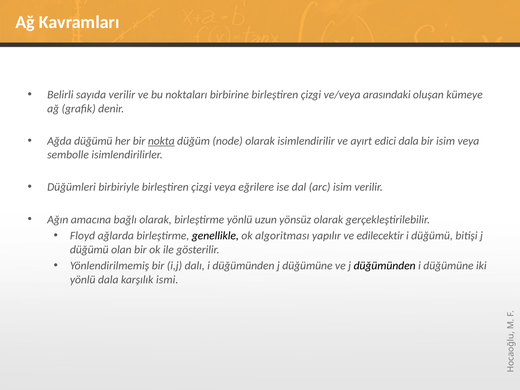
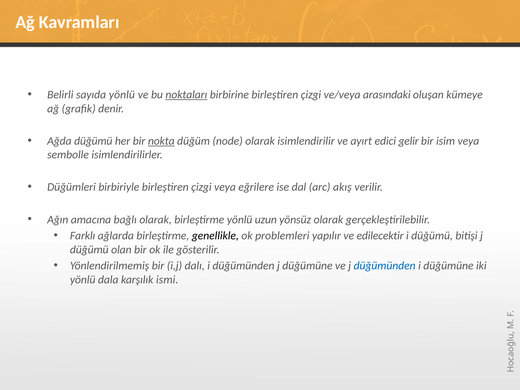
sayıda verilir: verilir -> yönlü
noktaları underline: none -> present
edici dala: dala -> gelir
arc isim: isim -> akış
Floyd: Floyd -> Farklı
algoritması: algoritması -> problemleri
düğümünden at (385, 266) colour: black -> blue
